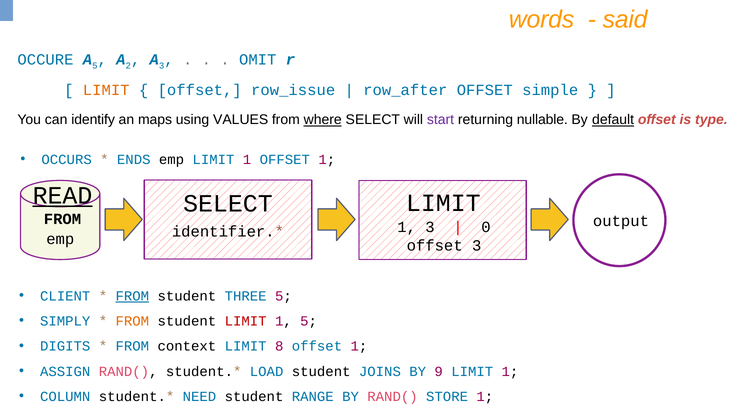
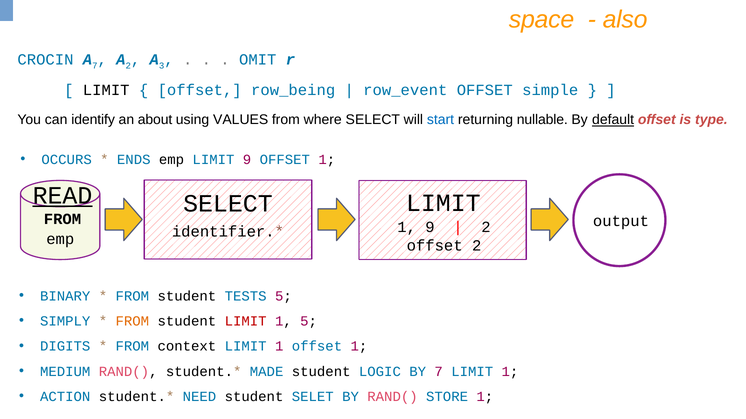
words: words -> space
said: said -> also
OCCURE: OCCURE -> CROCIN
5 at (95, 66): 5 -> 7
LIMIT at (106, 90) colour: orange -> black
row_issue: row_issue -> row_being
row_after: row_after -> row_event
maps: maps -> about
where underline: present -> none
start colour: purple -> blue
emp LIMIT 1: 1 -> 9
1 3: 3 -> 9
0 at (486, 227): 0 -> 2
offset 3: 3 -> 2
CLIENT: CLIENT -> BINARY
FROM at (132, 296) underline: present -> none
THREE: THREE -> TESTS
8 at (279, 347): 8 -> 1
ASSIGN: ASSIGN -> MEDIUM
LOAD: LOAD -> MADE
JOINS: JOINS -> LOGIC
BY 9: 9 -> 7
COLUMN: COLUMN -> ACTION
RANGE: RANGE -> SELET
